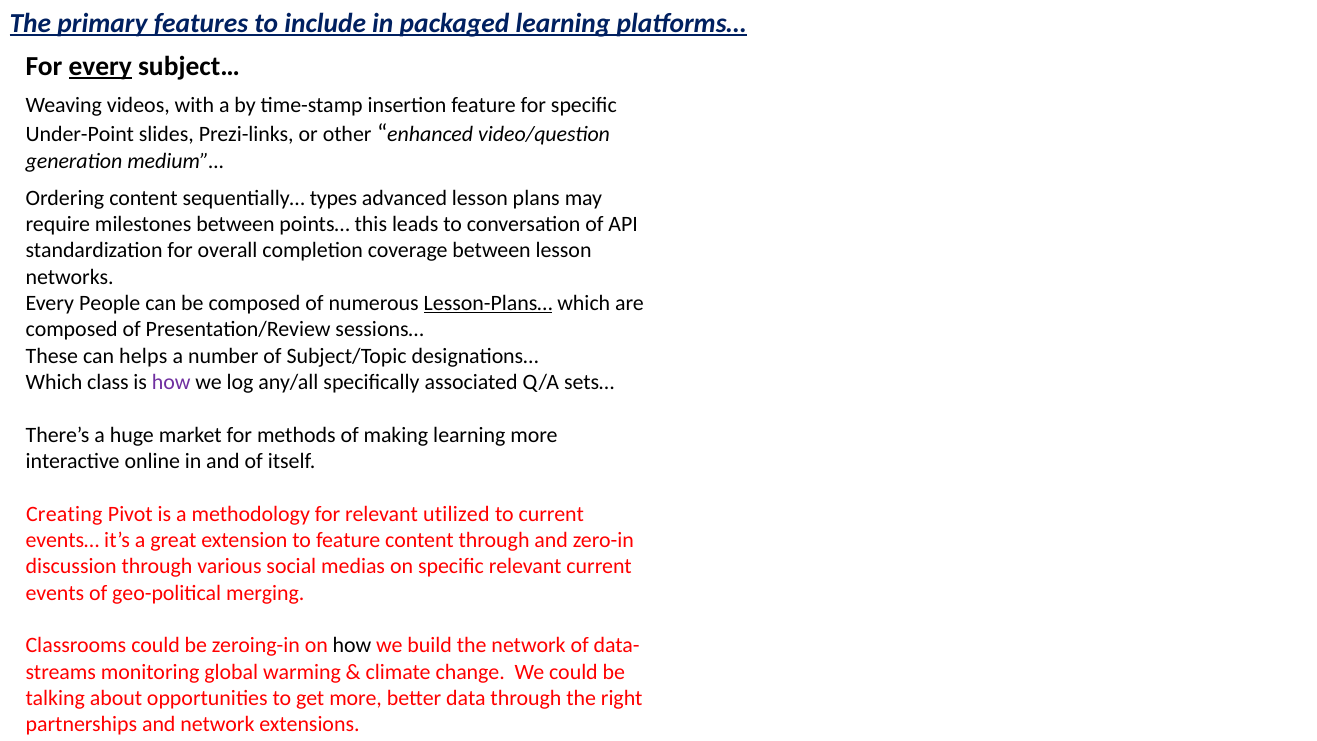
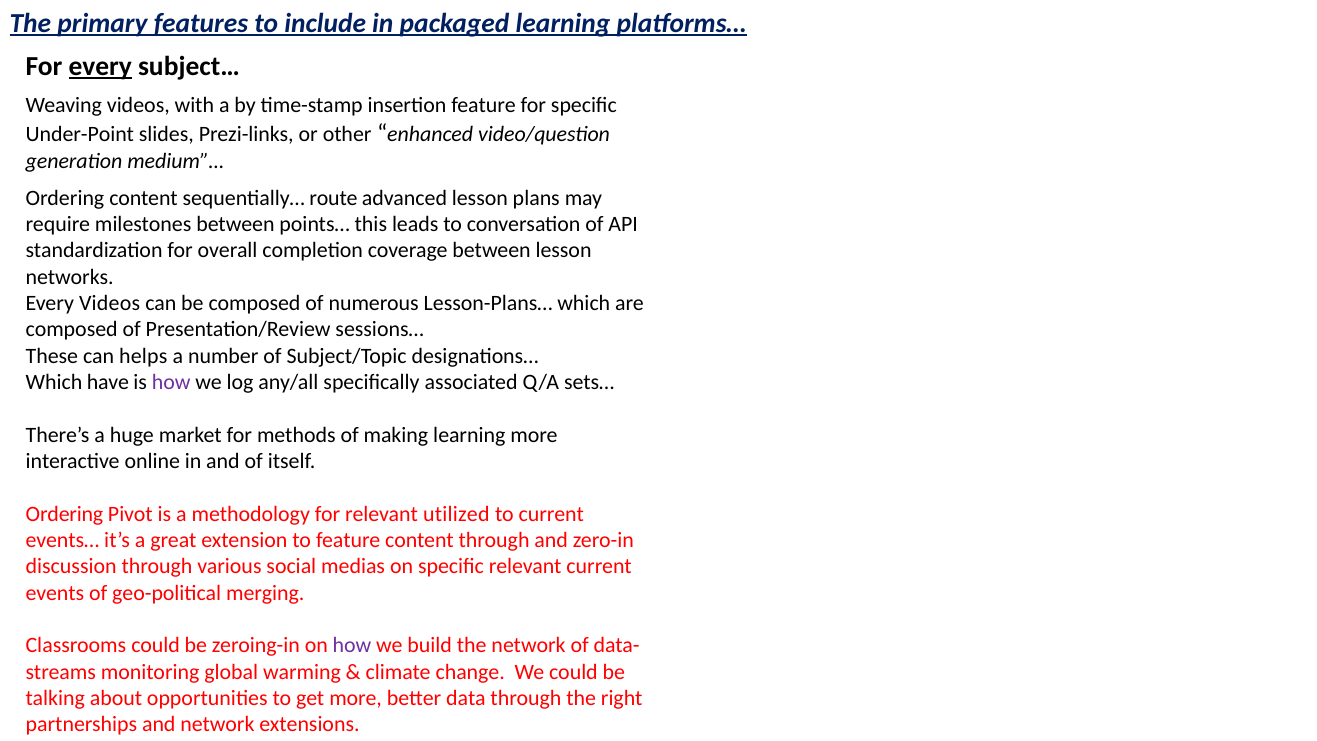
types: types -> route
Every People: People -> Videos
Lesson-Plans… underline: present -> none
class: class -> have
Creating at (64, 514): Creating -> Ordering
how at (352, 645) colour: black -> purple
